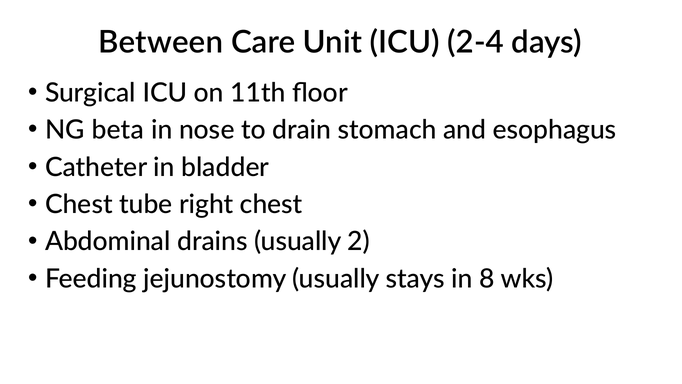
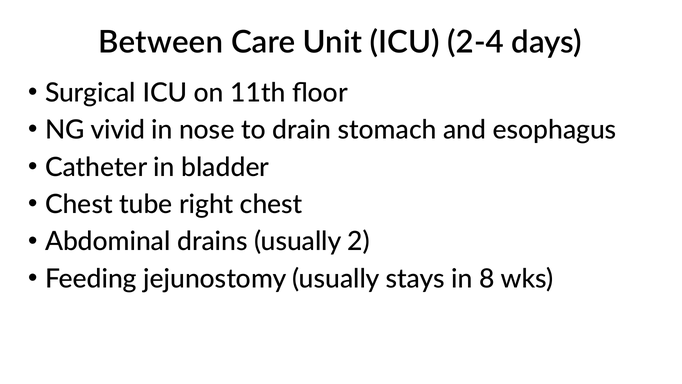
beta: beta -> vivid
